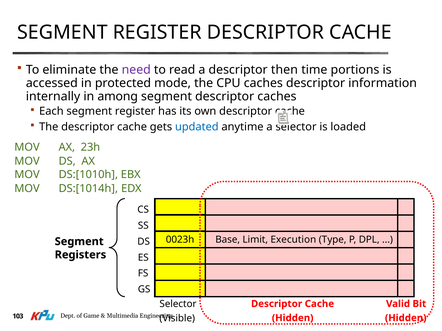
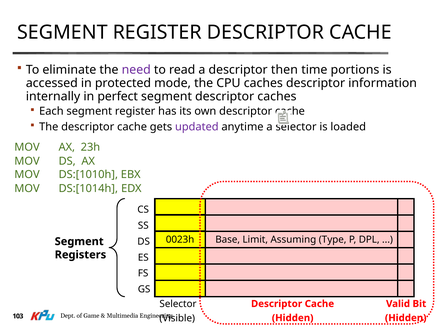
among: among -> perfect
updated colour: blue -> purple
Execution: Execution -> Assuming
